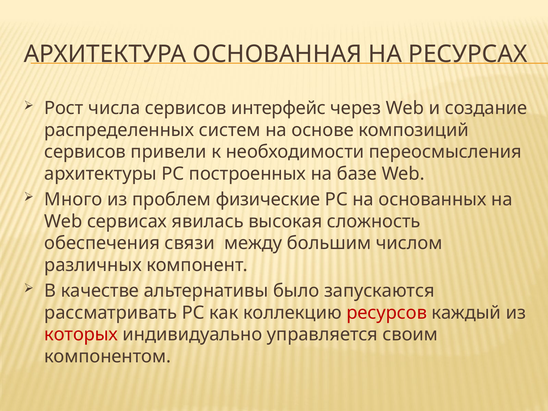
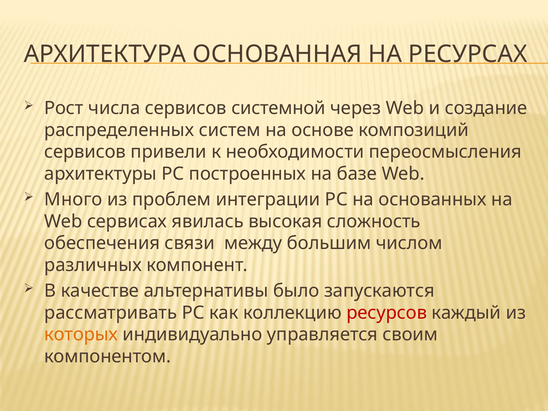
интерфейс: интерфейс -> системной
физические: физические -> интеграции
которых colour: red -> orange
